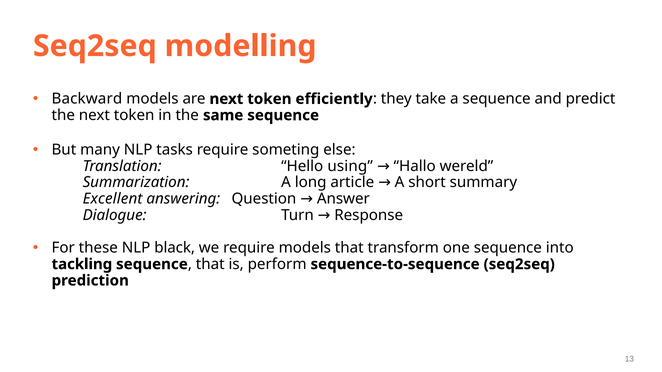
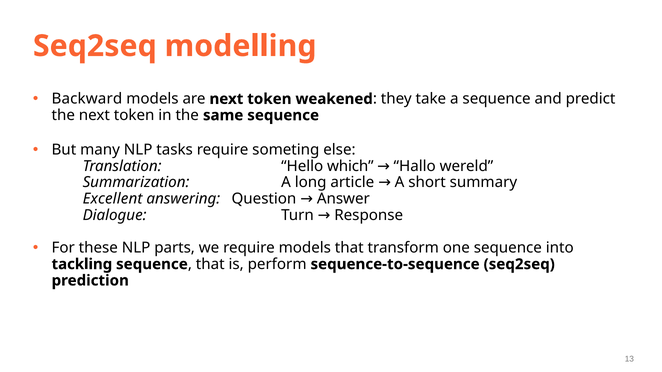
efficiently: efficiently -> weakened
using: using -> which
black: black -> parts
